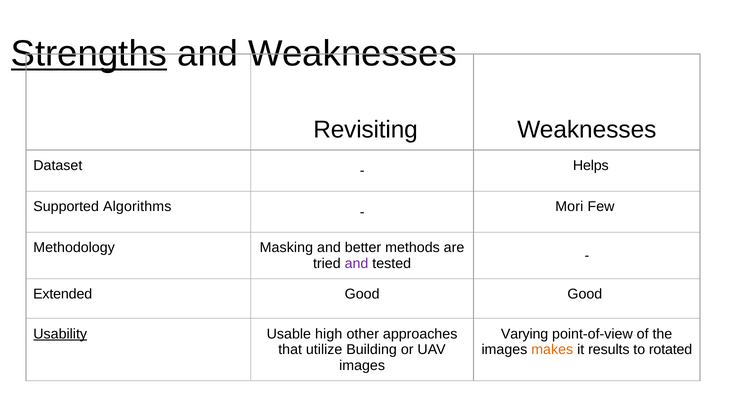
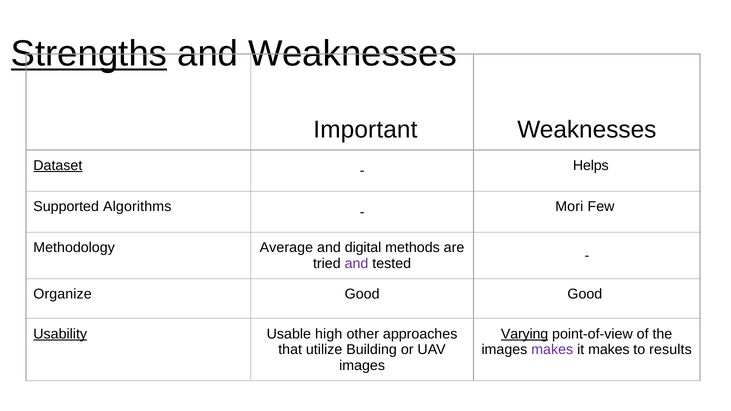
Revisiting: Revisiting -> Important
Dataset underline: none -> present
Masking: Masking -> Average
better: better -> digital
Extended: Extended -> Organize
Varying underline: none -> present
makes at (552, 350) colour: orange -> purple
it results: results -> makes
rotated: rotated -> results
